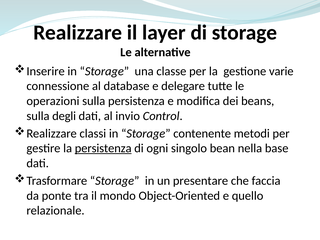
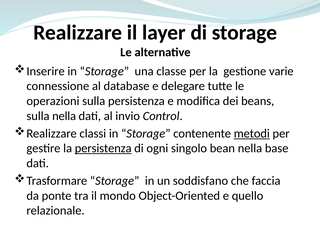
sulla degli: degli -> nella
metodi underline: none -> present
presentare: presentare -> soddisfano
